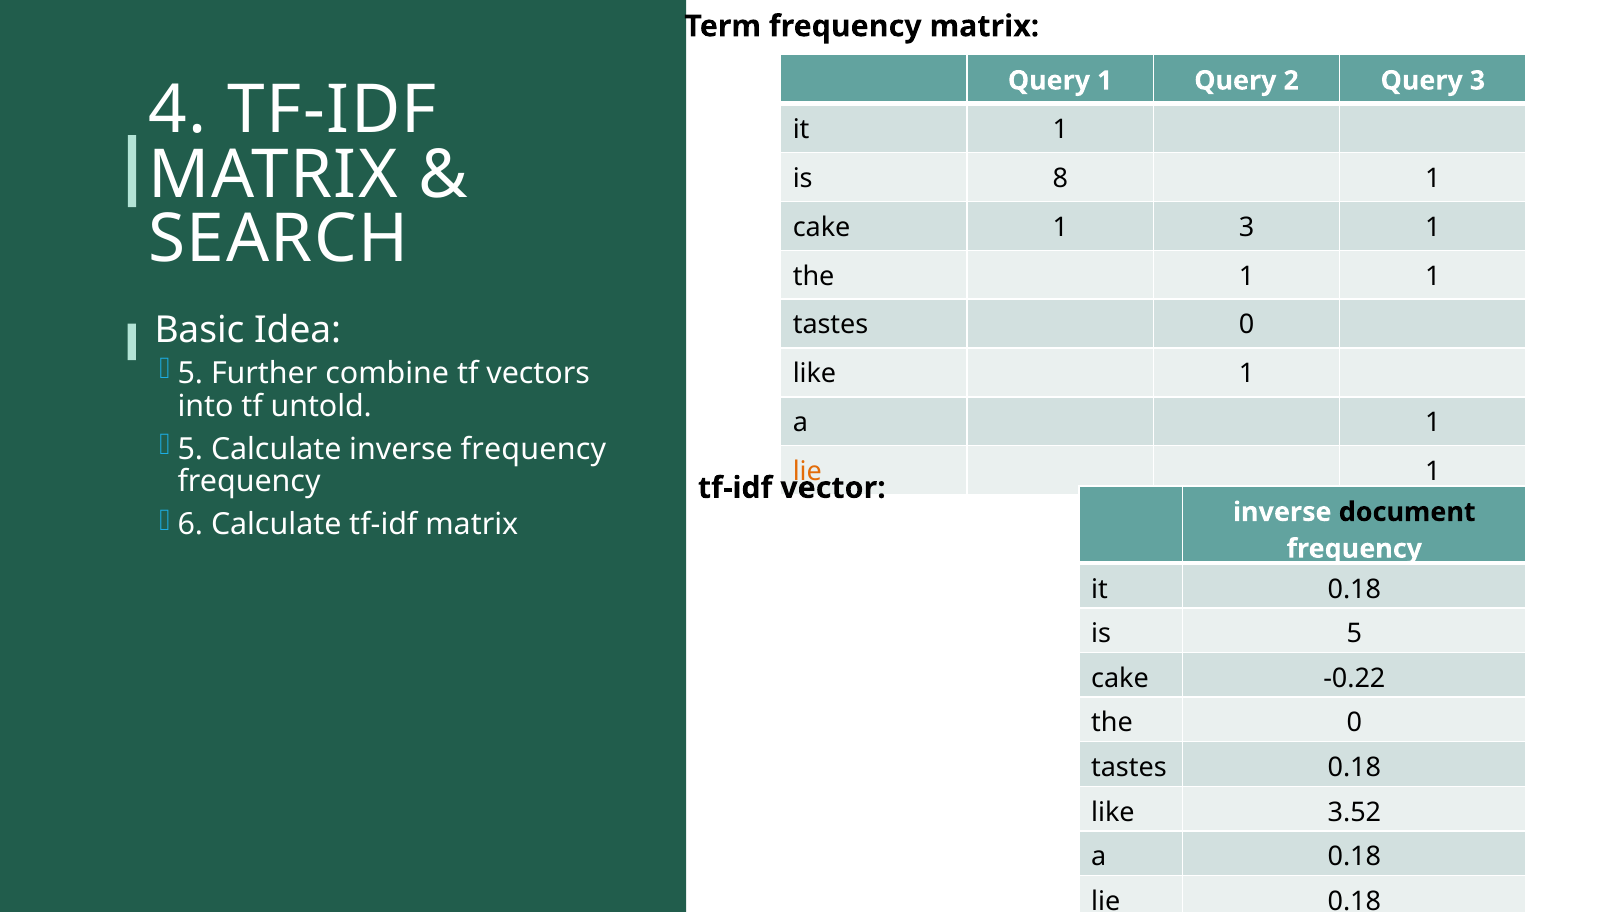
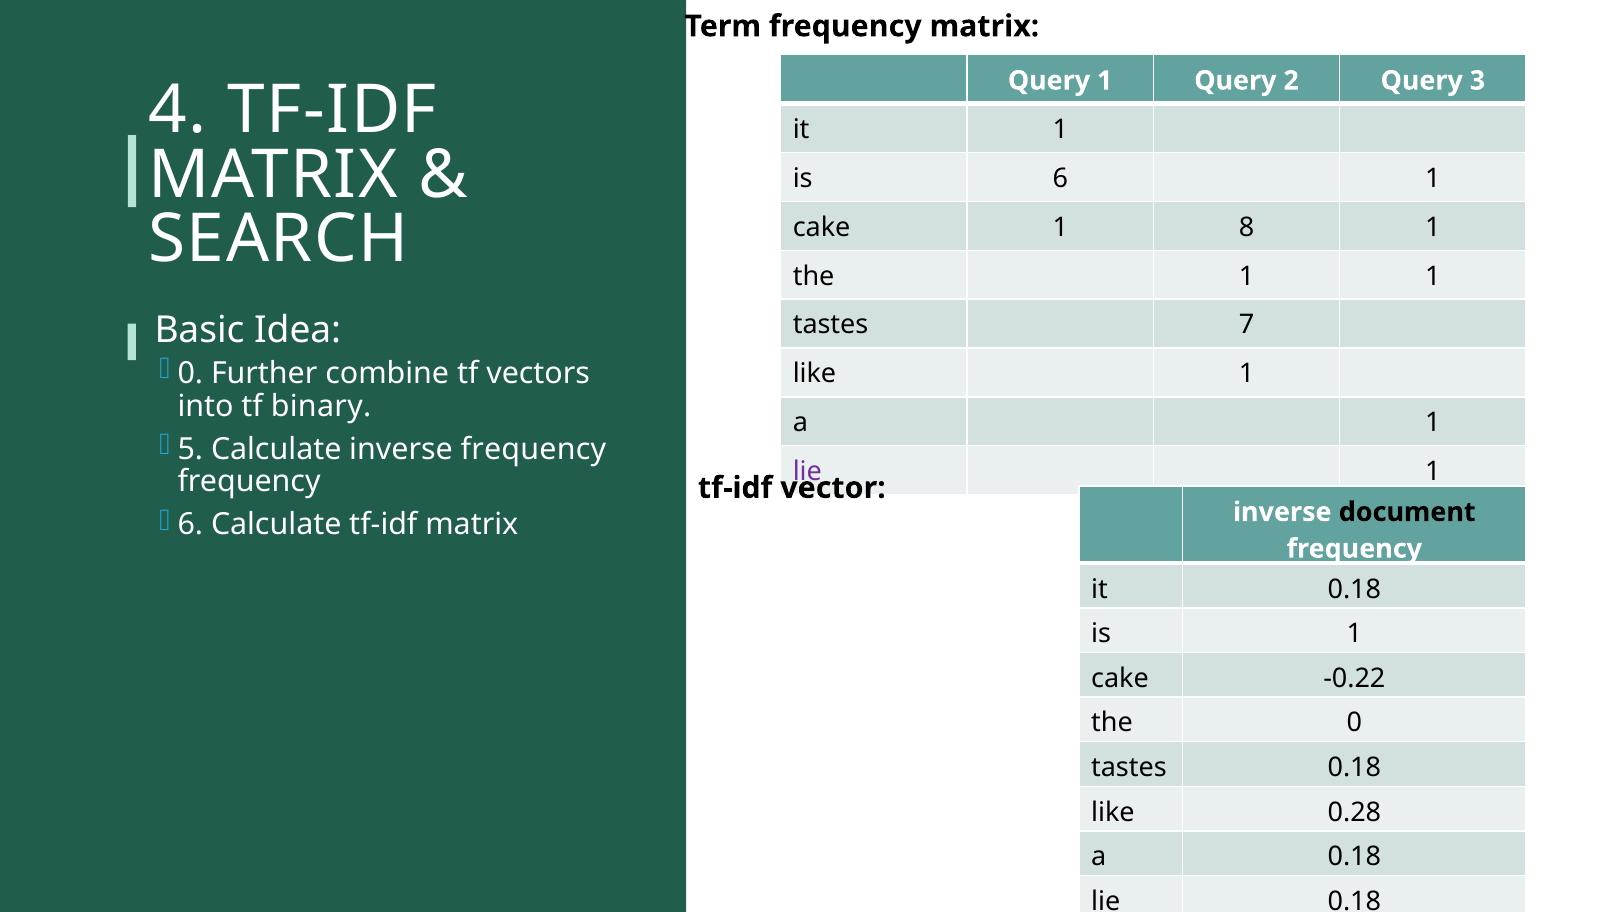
is 8: 8 -> 6
1 3: 3 -> 8
tastes 0: 0 -> 7
5 at (190, 373): 5 -> 0
untold: untold -> binary
lie at (807, 472) colour: orange -> purple
is 5: 5 -> 1
3.52: 3.52 -> 0.28
